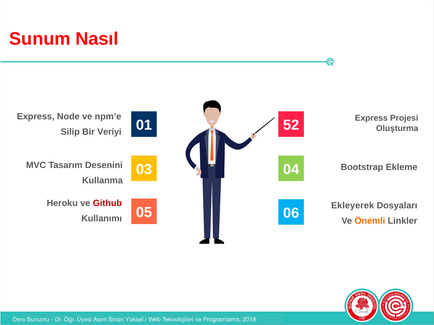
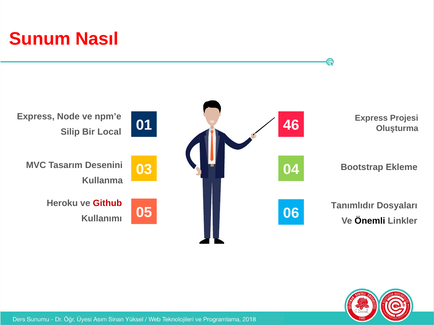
52: 52 -> 46
Veriyi: Veriyi -> Local
Ekleyerek: Ekleyerek -> Tanımlıdır
Önemli colour: orange -> black
